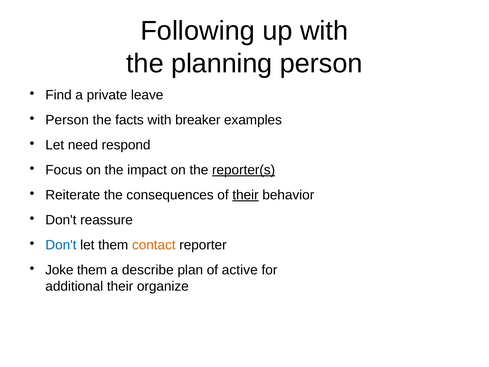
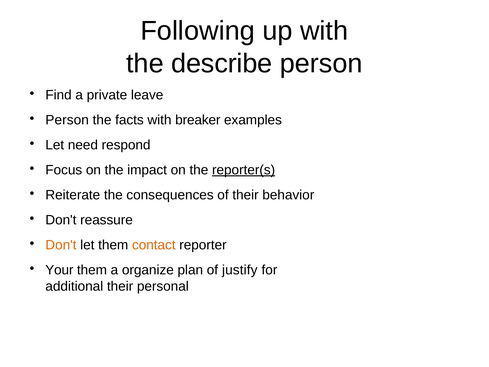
planning: planning -> describe
their at (246, 195) underline: present -> none
Don't at (61, 245) colour: blue -> orange
Joke: Joke -> Your
describe: describe -> organize
active: active -> justify
organize: organize -> personal
